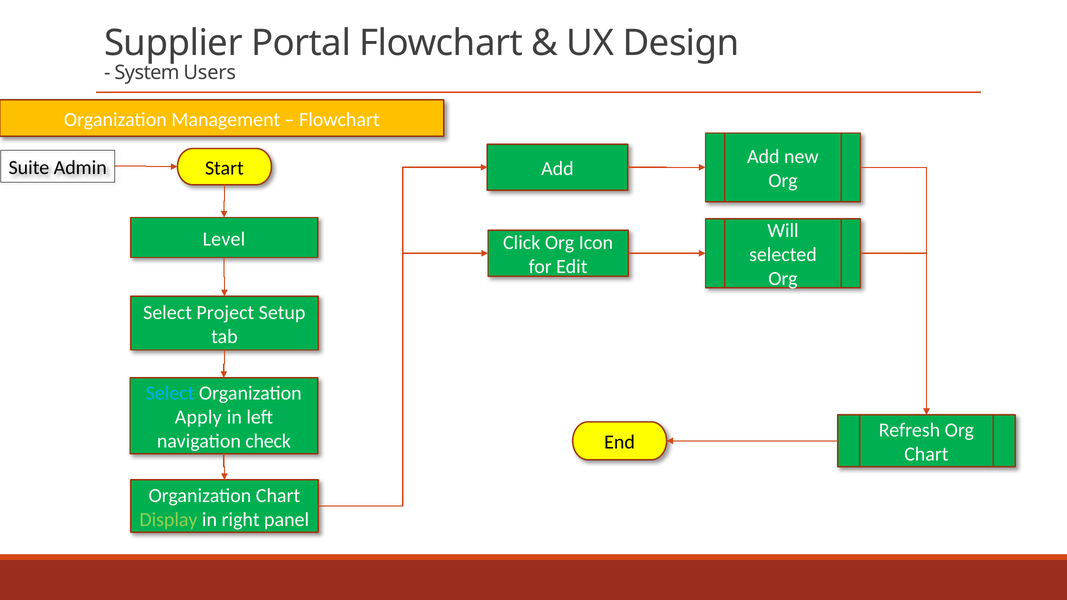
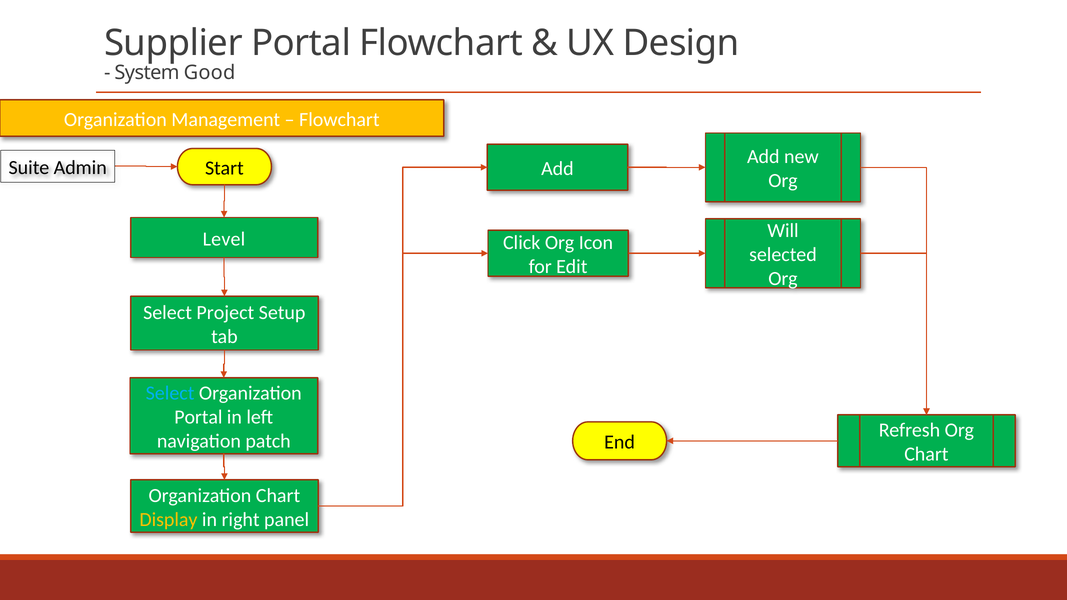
Users: Users -> Good
Apply at (198, 417): Apply -> Portal
check: check -> patch
Display colour: light green -> yellow
